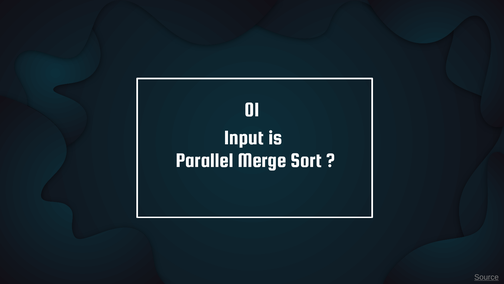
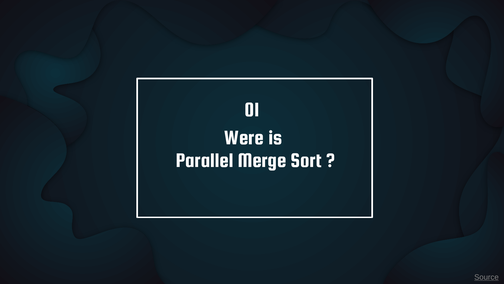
Input: Input -> Were
